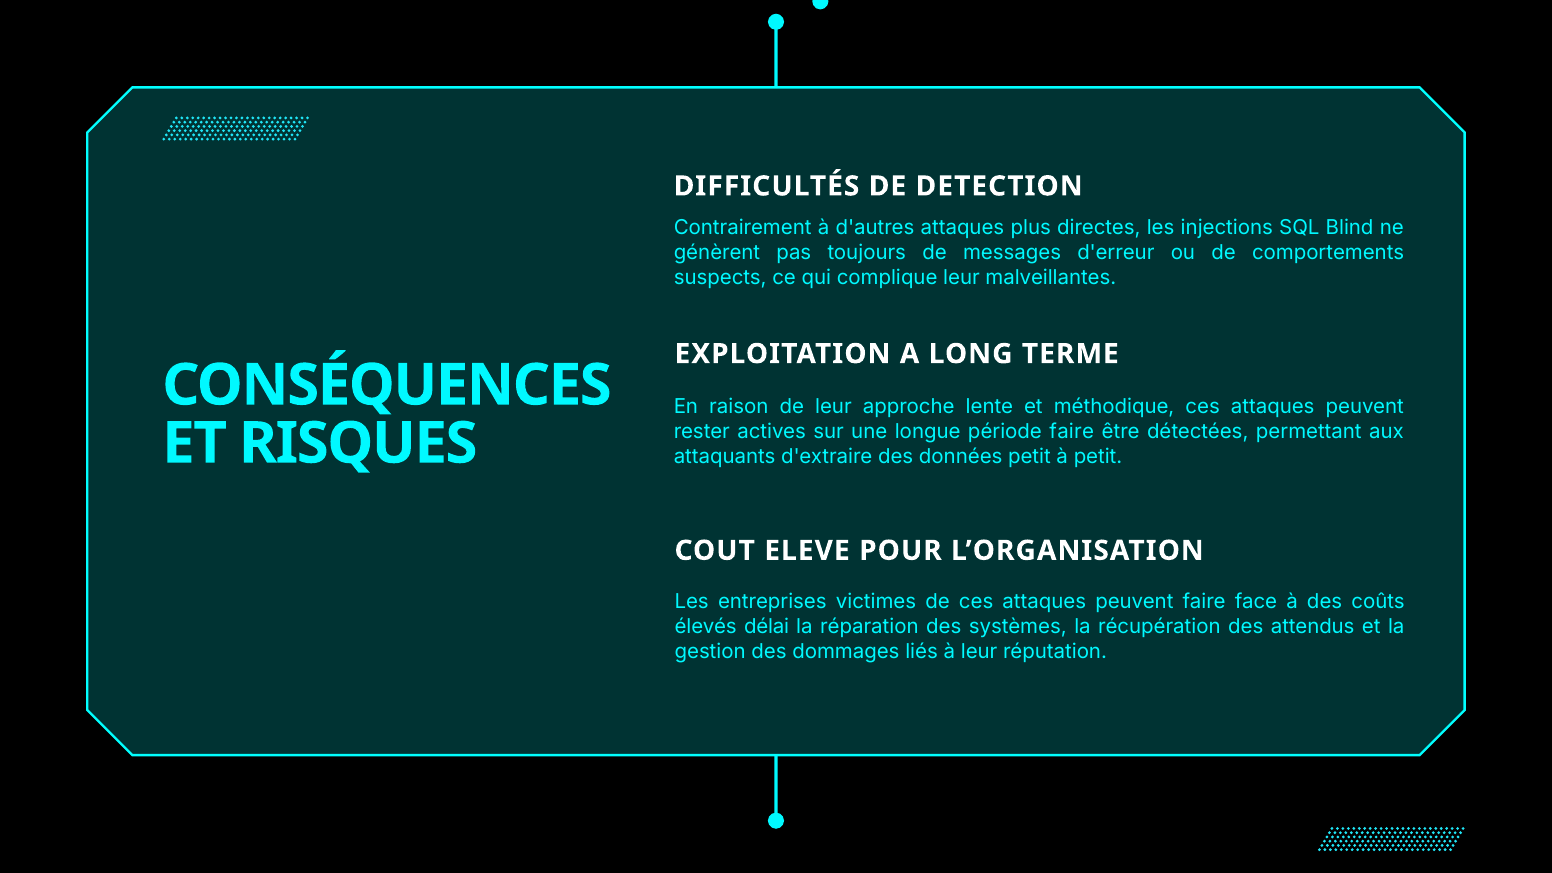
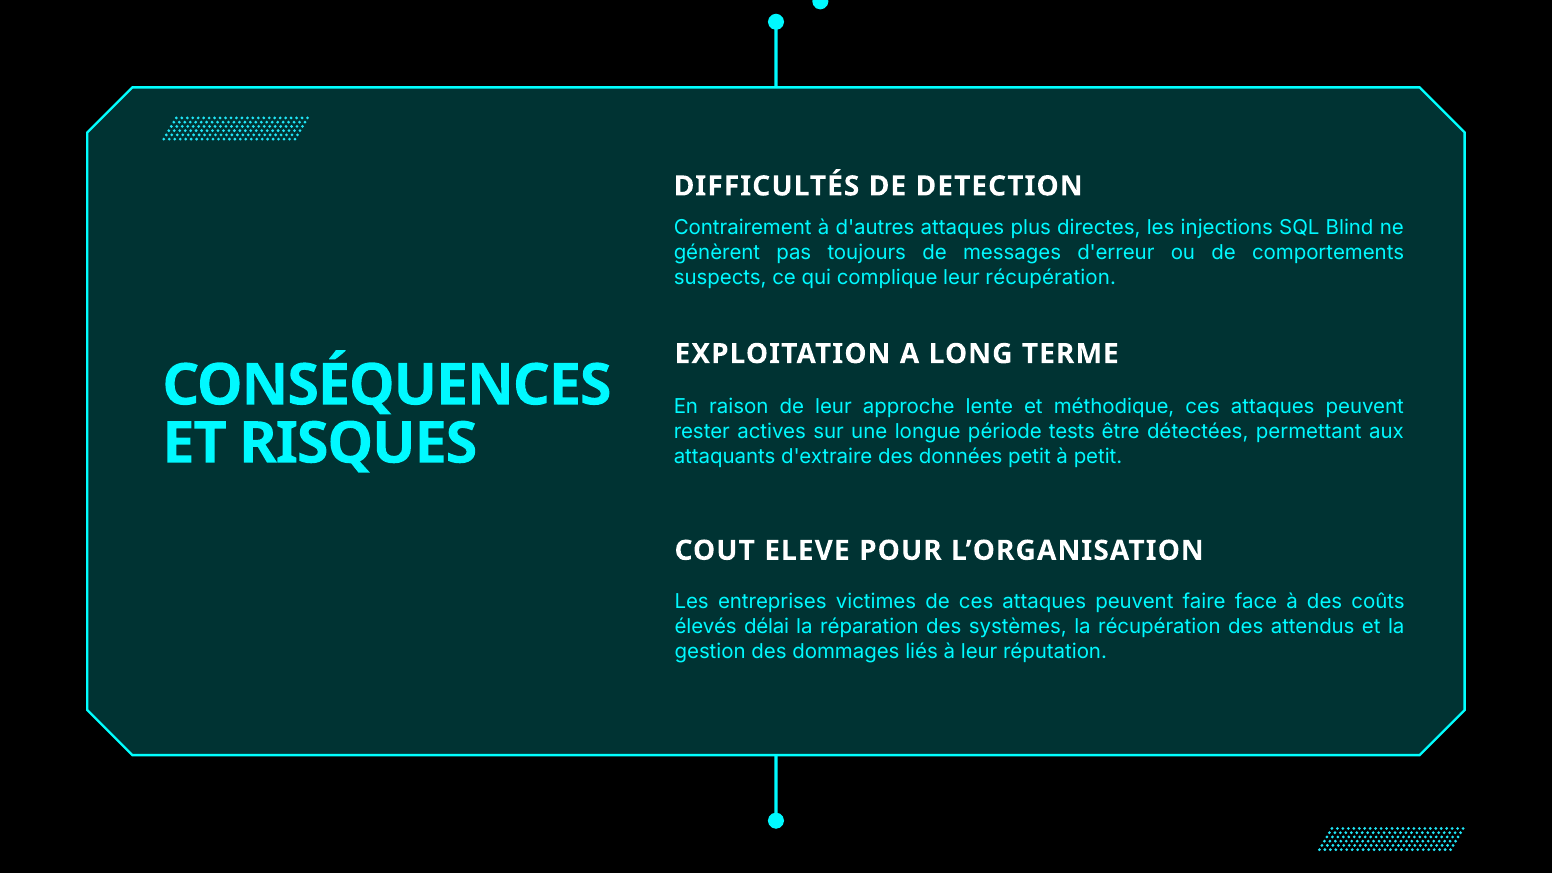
leur malveillantes: malveillantes -> récupération
période faire: faire -> tests
